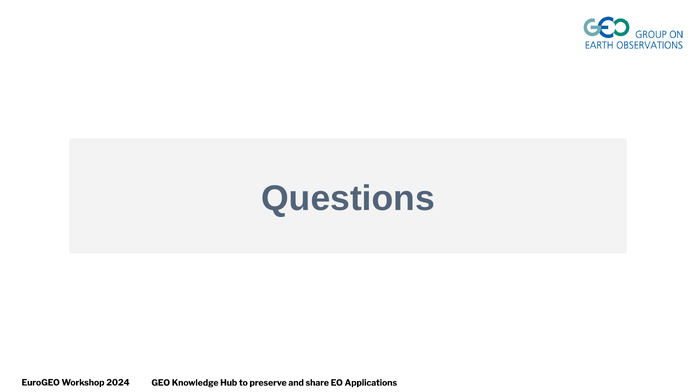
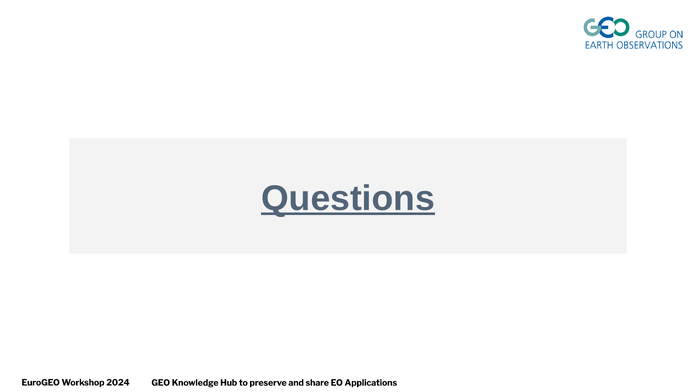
Questions underline: none -> present
